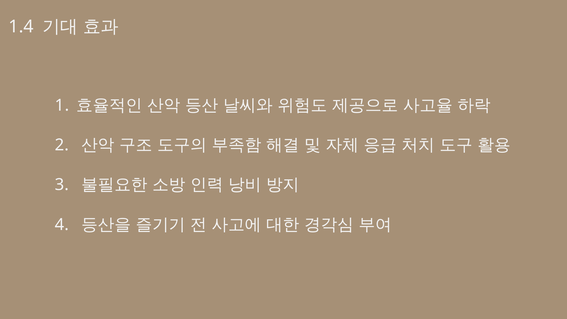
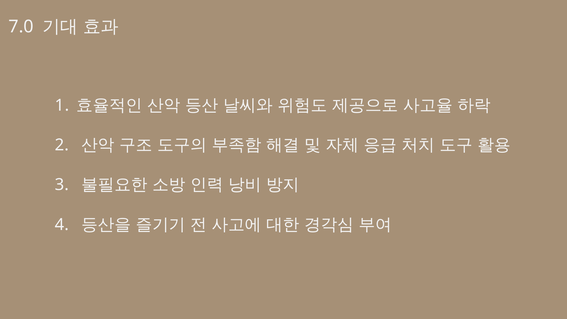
1.4: 1.4 -> 7.0
